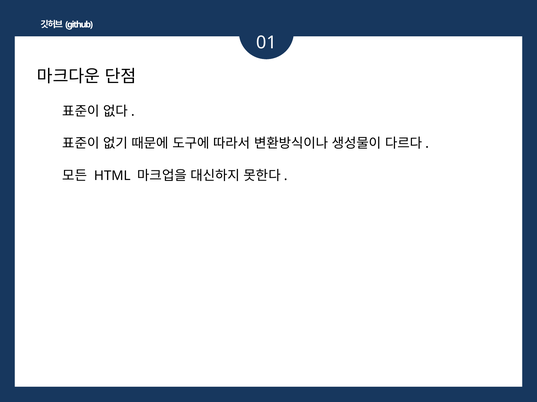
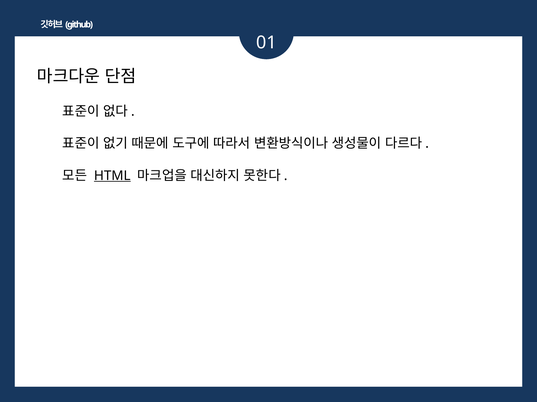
HTML underline: none -> present
